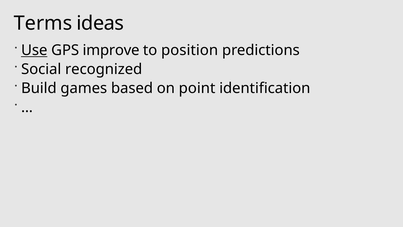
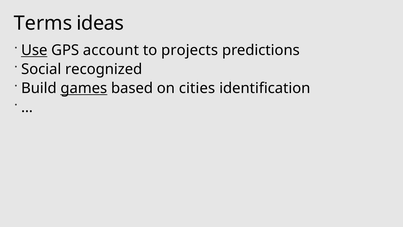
improve: improve -> account
position: position -> projects
games underline: none -> present
point: point -> cities
